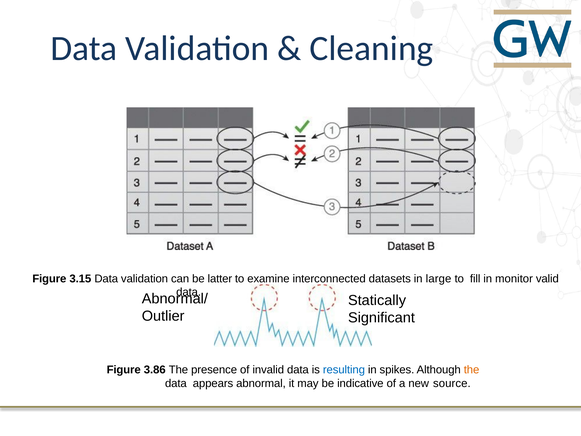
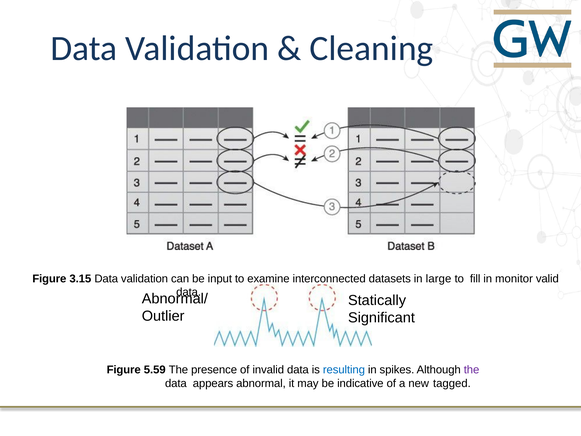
latter: latter -> input
3.86: 3.86 -> 5.59
the at (472, 370) colour: orange -> purple
source: source -> tagged
